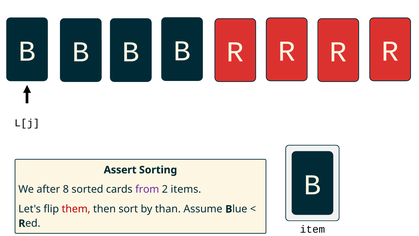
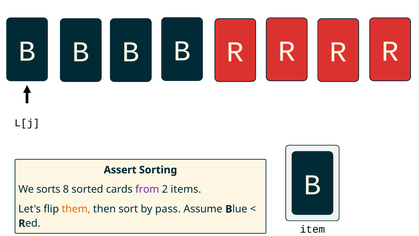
after: after -> sorts
them colour: red -> orange
than: than -> pass
